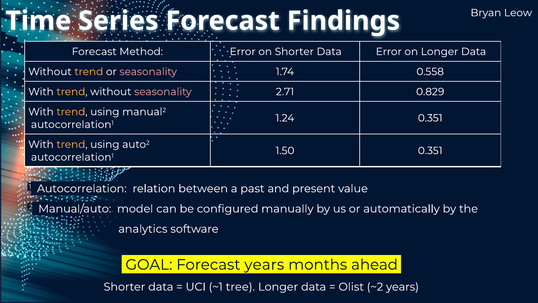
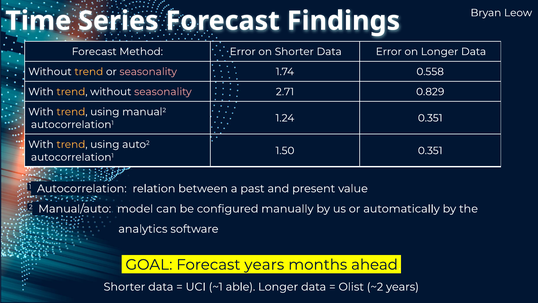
tree: tree -> able
